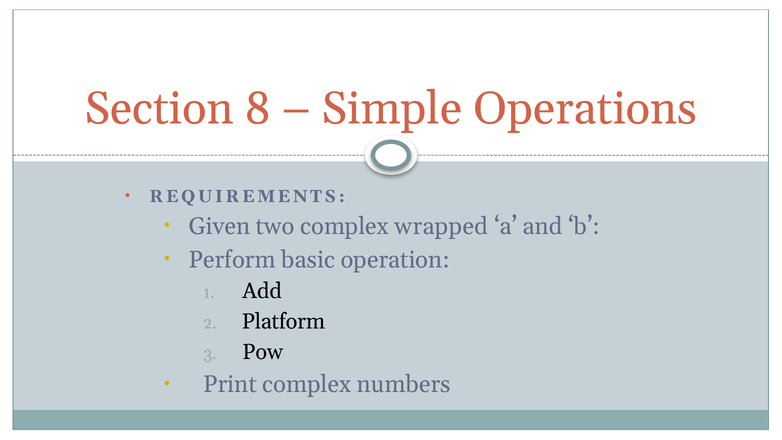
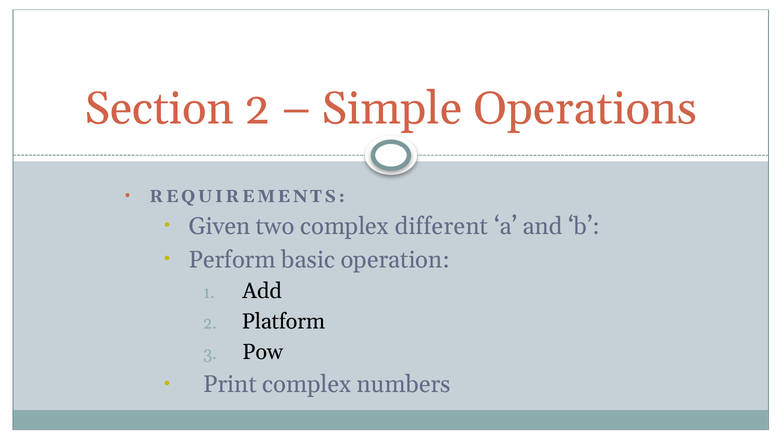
Section 8: 8 -> 2
wrapped: wrapped -> different
